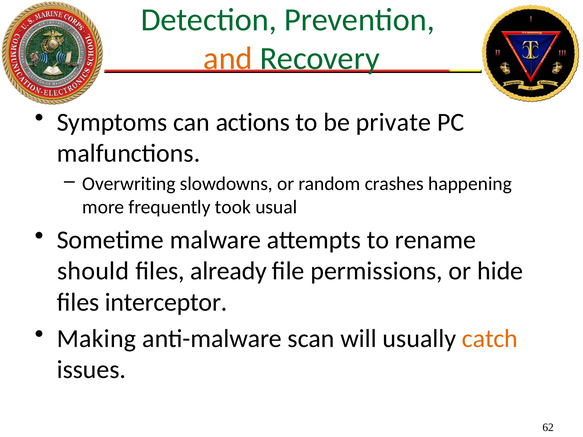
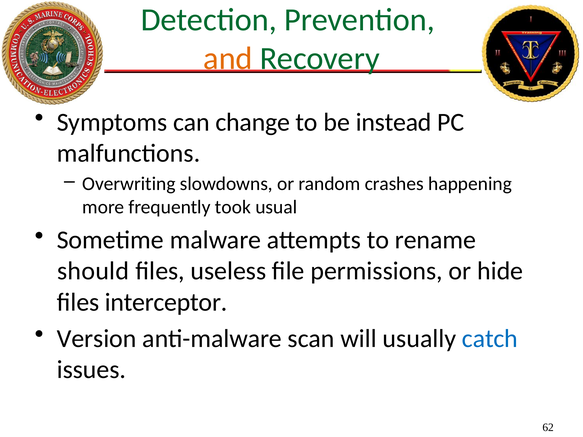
actions: actions -> change
private: private -> instead
already: already -> useless
Making: Making -> Version
catch colour: orange -> blue
